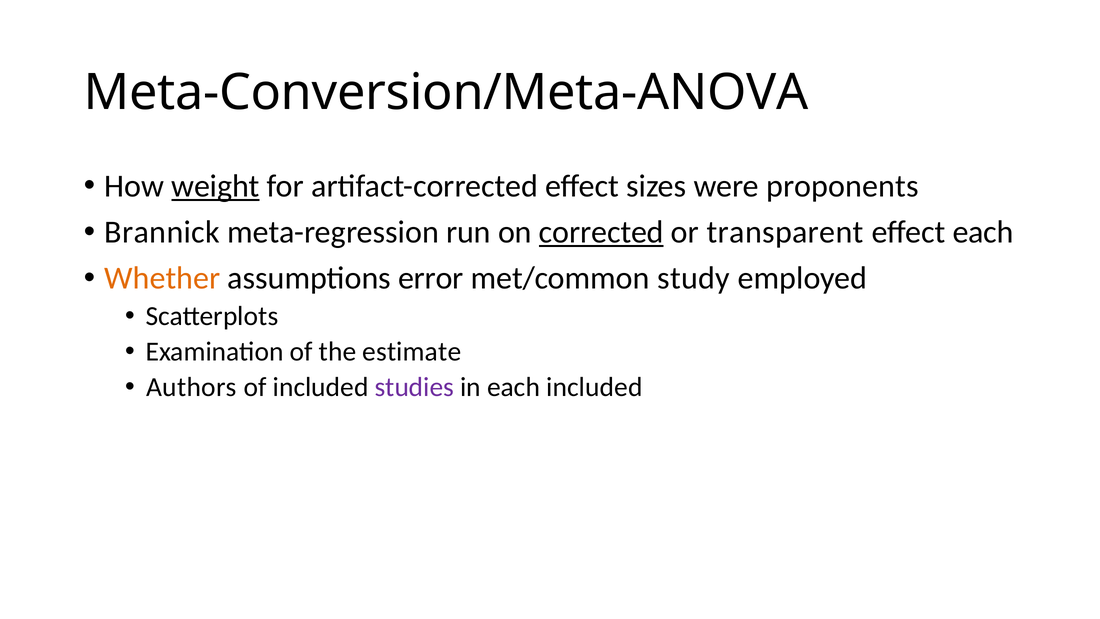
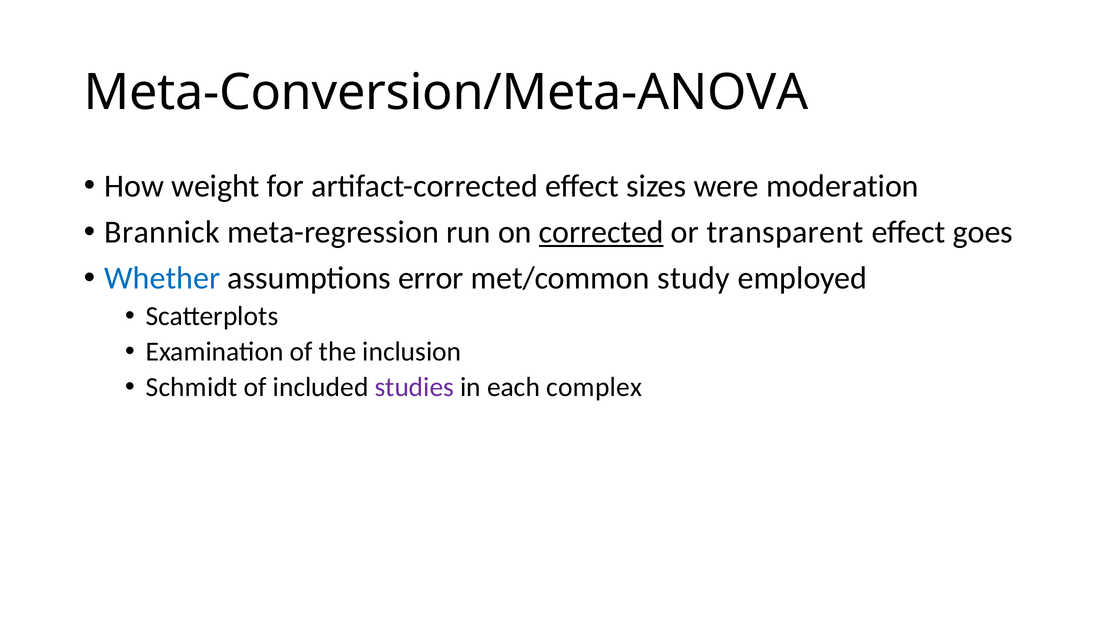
weight underline: present -> none
proponents: proponents -> moderation
effect each: each -> goes
Whether colour: orange -> blue
estimate: estimate -> inclusion
Authors: Authors -> Schmidt
each included: included -> complex
